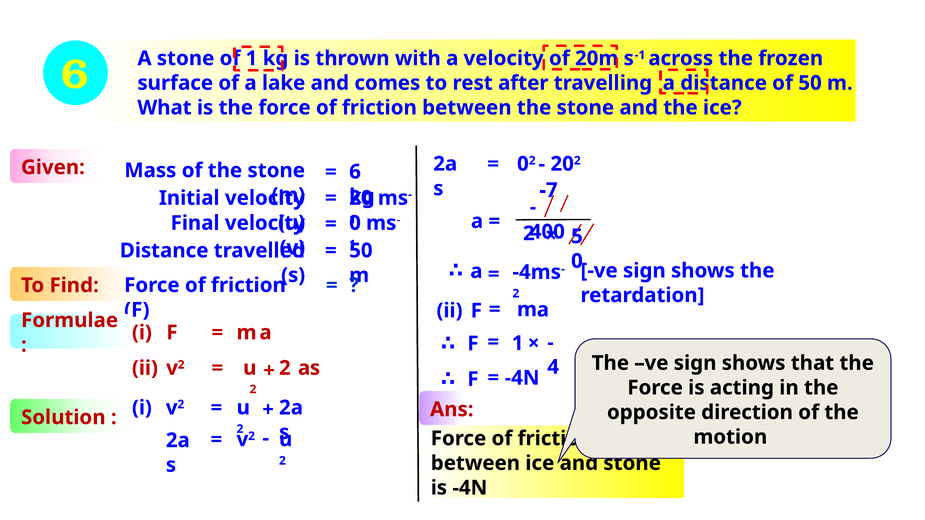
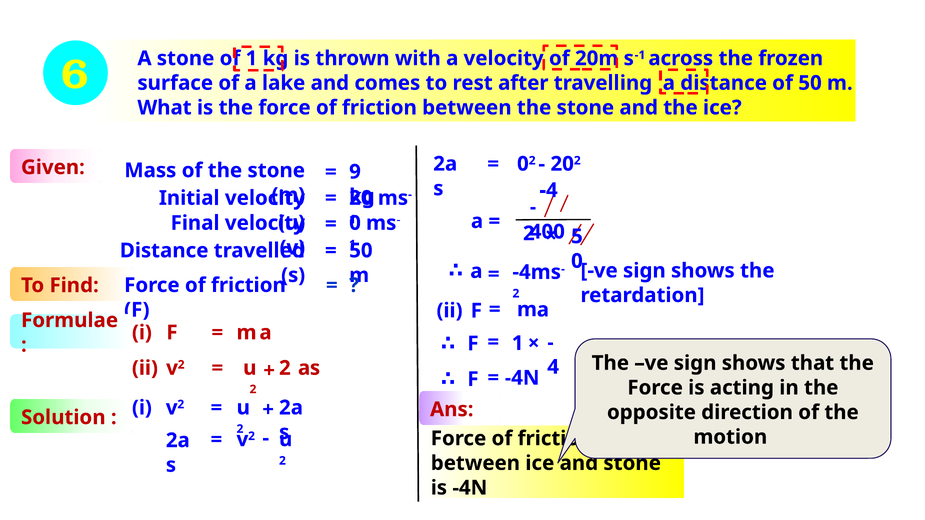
6 at (355, 172): 6 -> 9
-7: -7 -> -4
